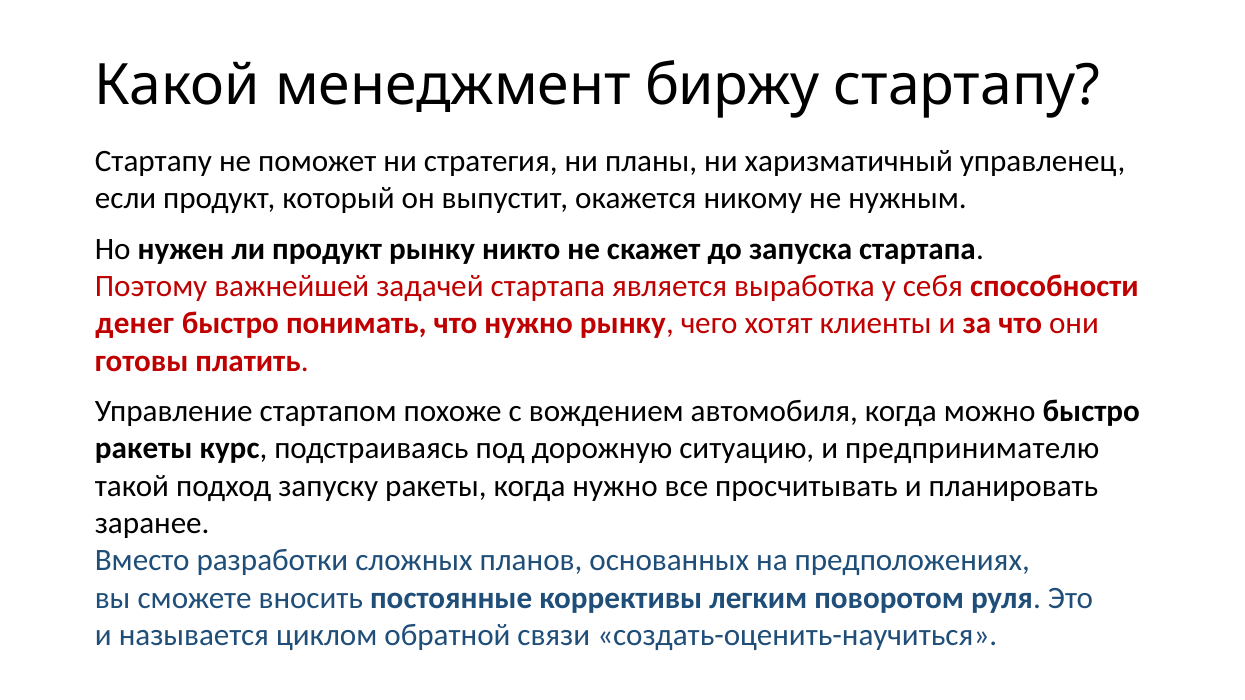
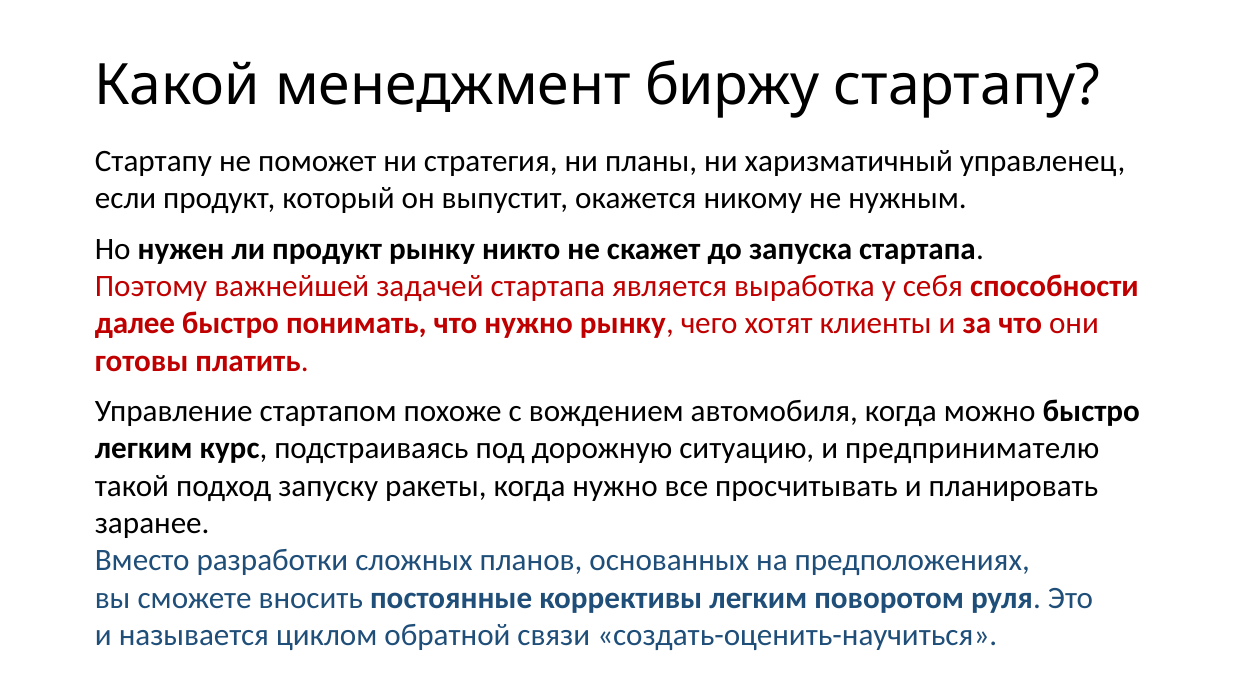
денег: денег -> далее
ракеты at (144, 449): ракеты -> легким
